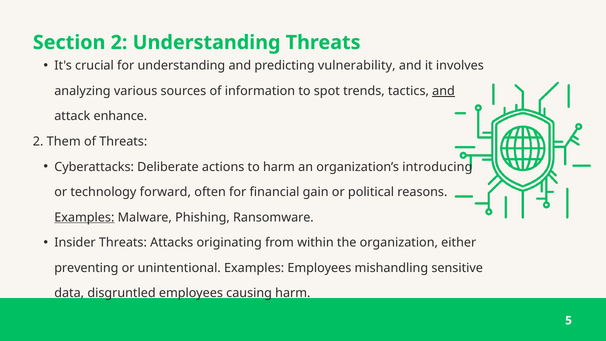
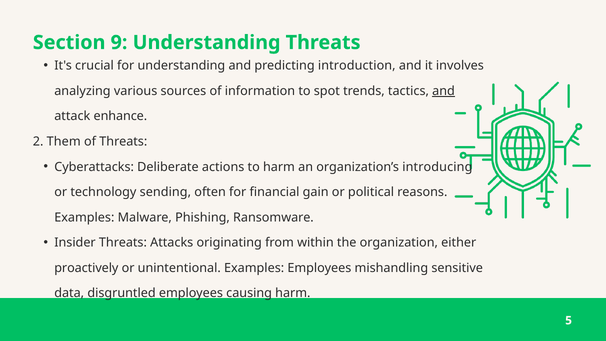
Section 2: 2 -> 9
vulnerability: vulnerability -> introduction
forward: forward -> sending
Examples at (84, 217) underline: present -> none
preventing: preventing -> proactively
